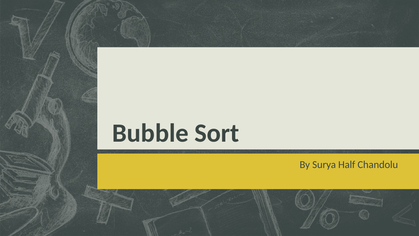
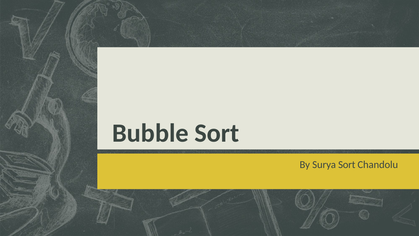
Surya Half: Half -> Sort
